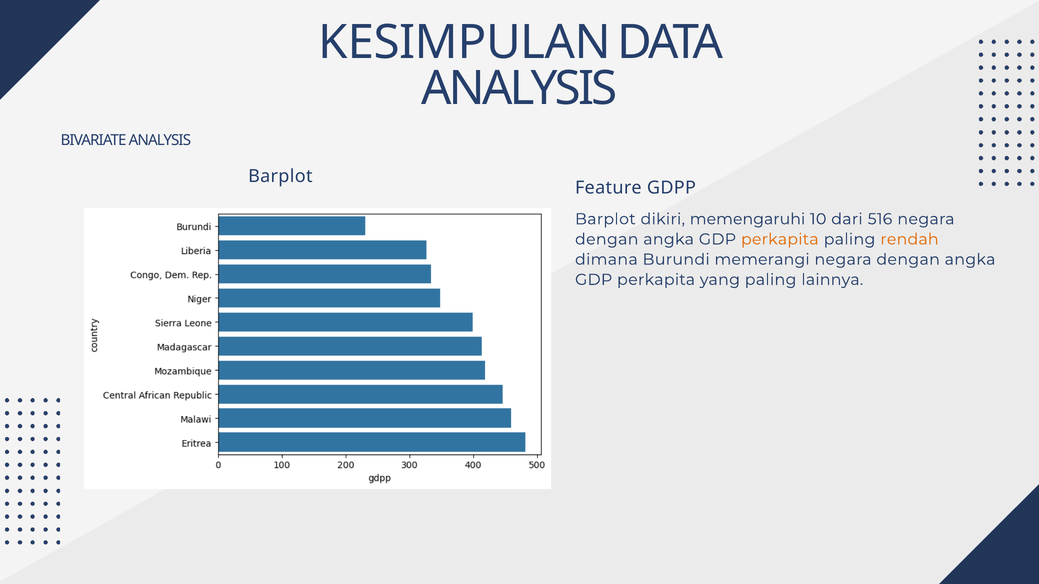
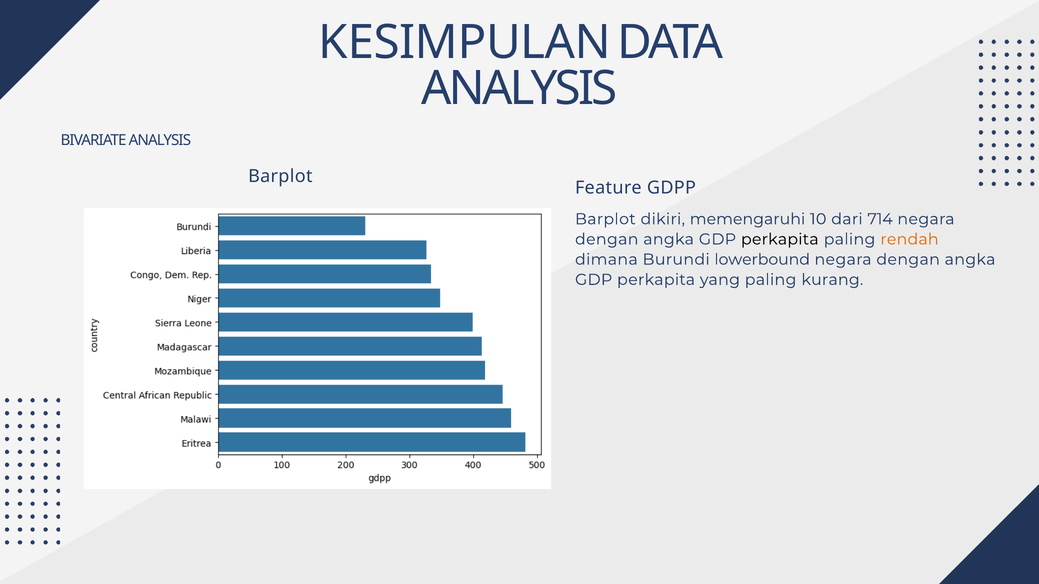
516: 516 -> 714
perkapita at (780, 239) colour: orange -> black
memerangi: memerangi -> lowerbound
lainnya: lainnya -> kurang
